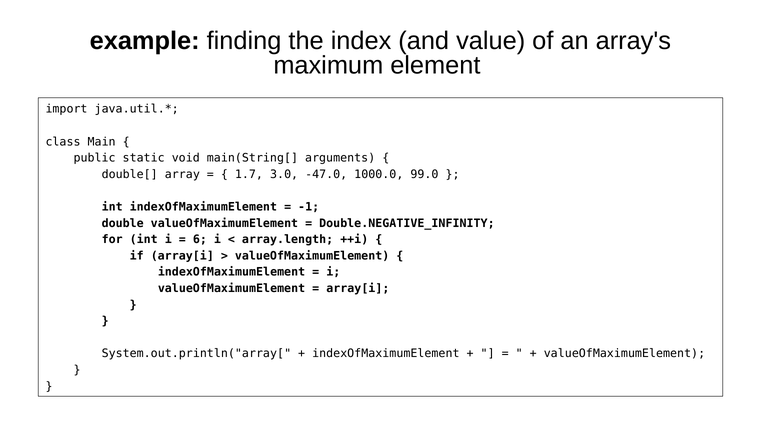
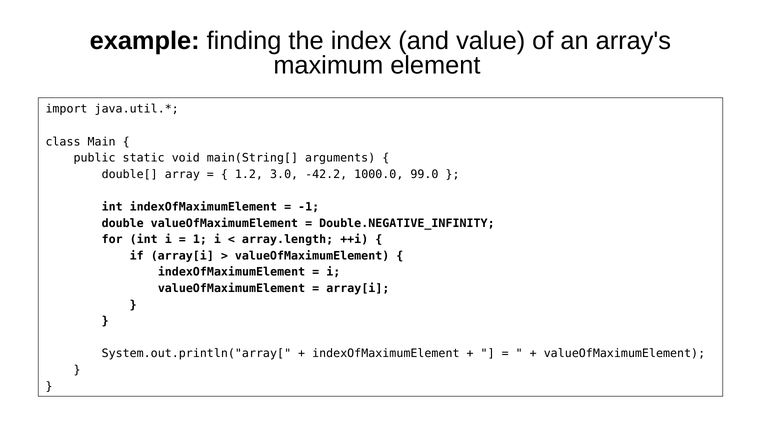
1.7: 1.7 -> 1.2
-47.0: -47.0 -> -42.2
6: 6 -> 1
